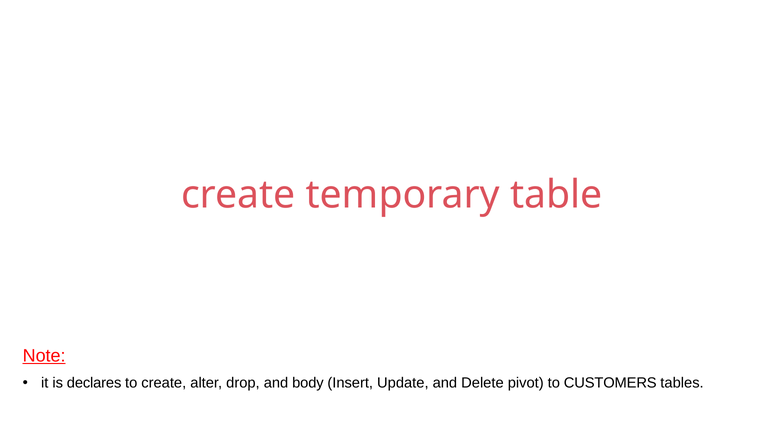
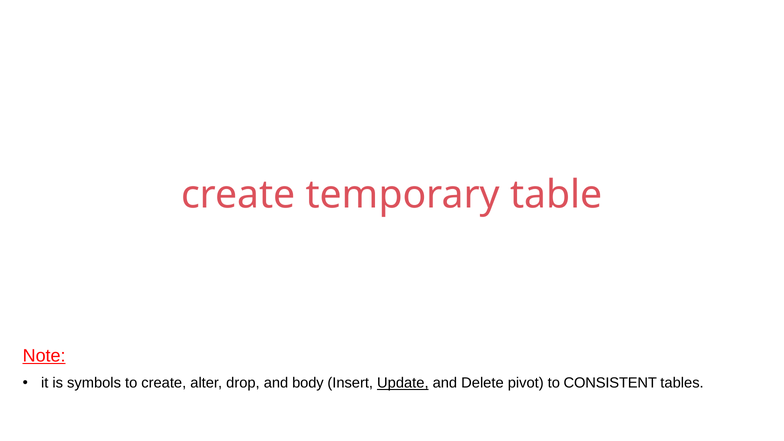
declares: declares -> symbols
Update underline: none -> present
CUSTOMERS: CUSTOMERS -> CONSISTENT
